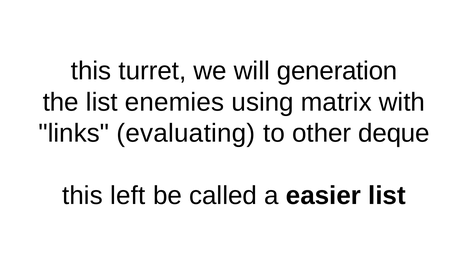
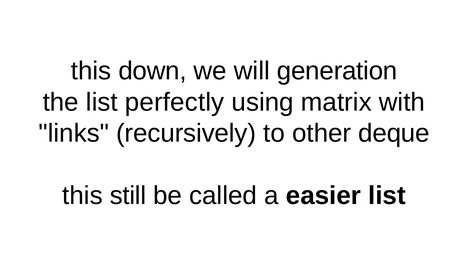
turret: turret -> down
enemies: enemies -> perfectly
evaluating: evaluating -> recursively
left: left -> still
